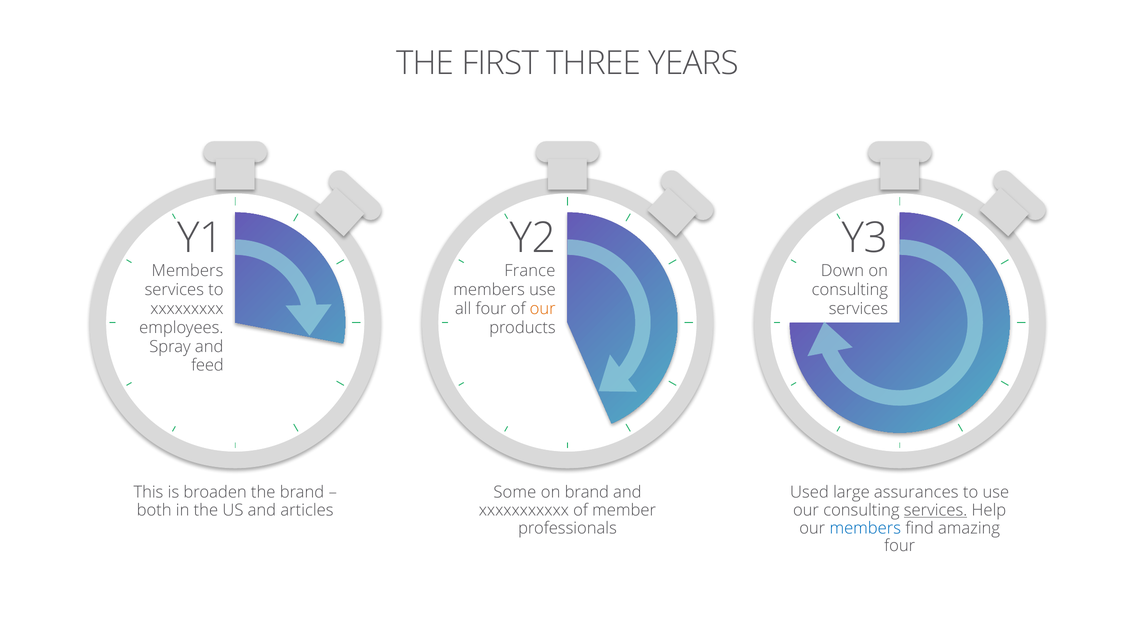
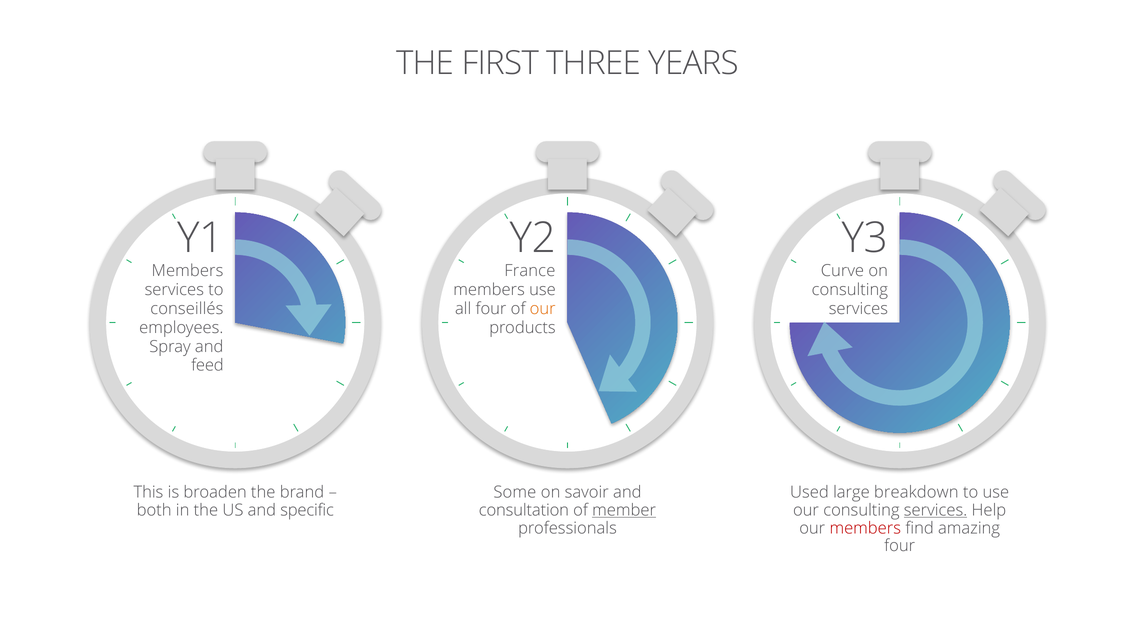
Down: Down -> Curve
xxxxxxxxx: xxxxxxxxx -> conseillés
on brand: brand -> savoir
assurances: assurances -> breakdown
articles: articles -> specific
xxxxxxxxxxx: xxxxxxxxxxx -> consultation
member underline: none -> present
members at (865, 528) colour: blue -> red
